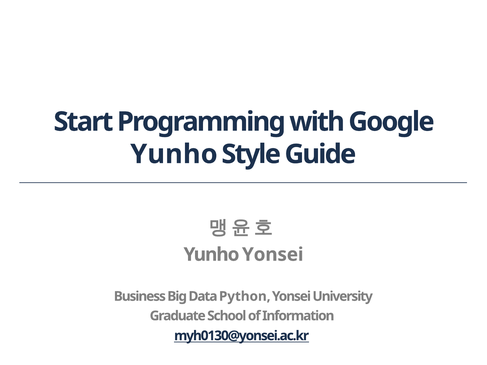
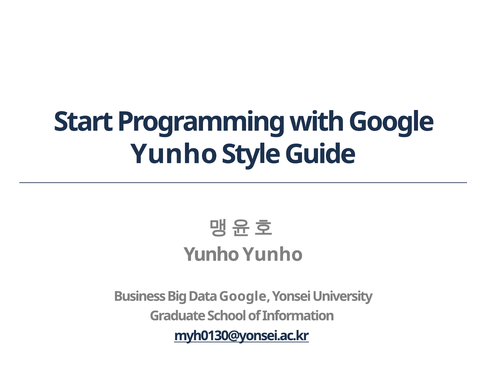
Yunho Yonsei: Yonsei -> Yunho
Data Python: Python -> Google
